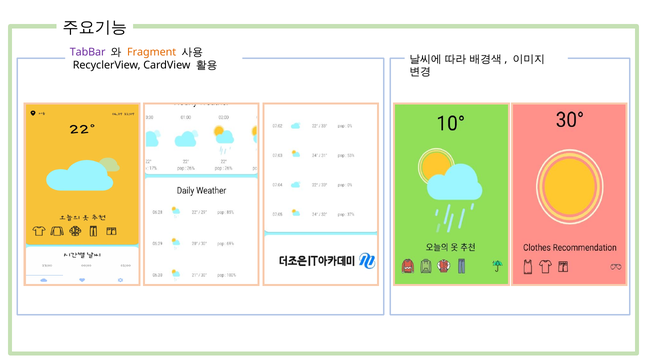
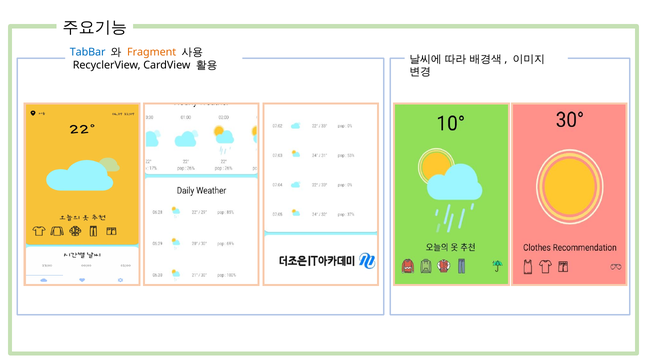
TabBar colour: purple -> blue
